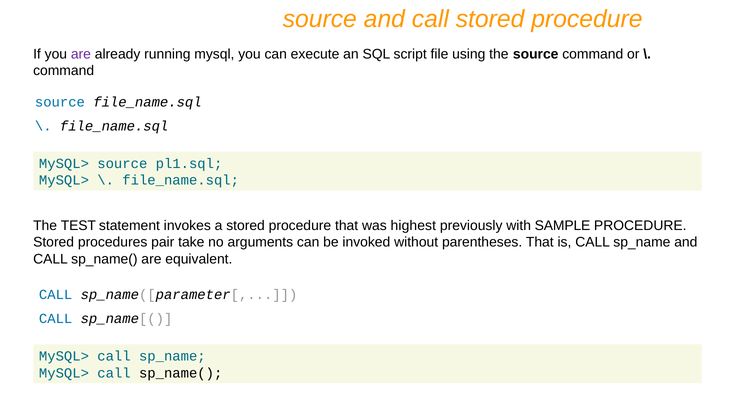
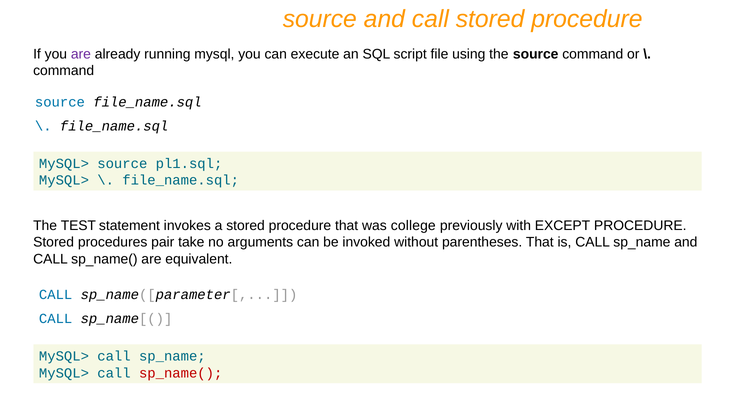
highest: highest -> college
SAMPLE: SAMPLE -> EXCEPT
sp_name( at (181, 373) colour: black -> red
